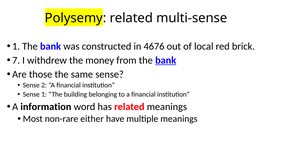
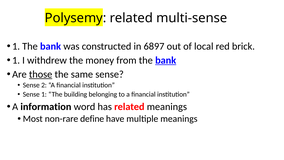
4676: 4676 -> 6897
7 at (16, 60): 7 -> 1
those underline: none -> present
either: either -> define
